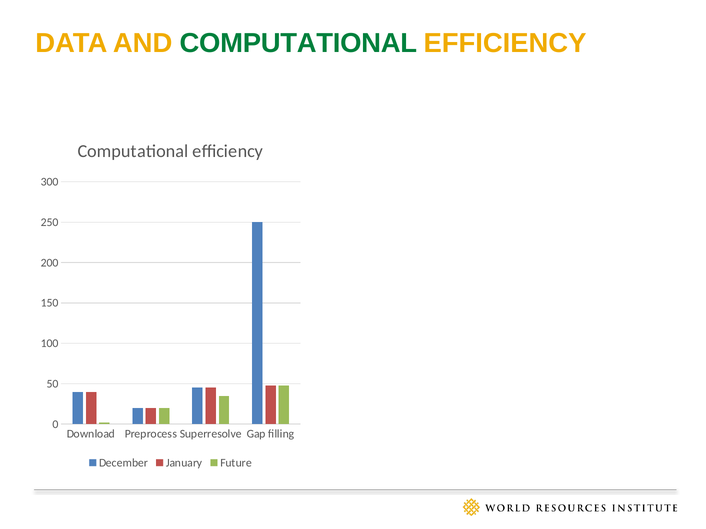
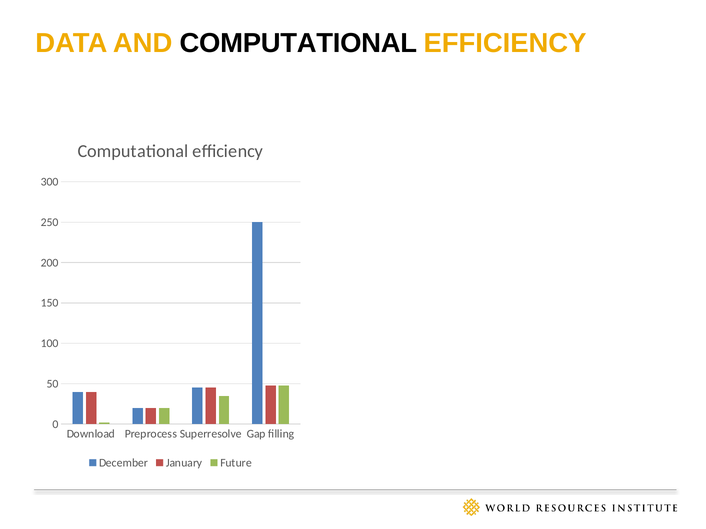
COMPUTATIONAL at (298, 43) colour: green -> black
